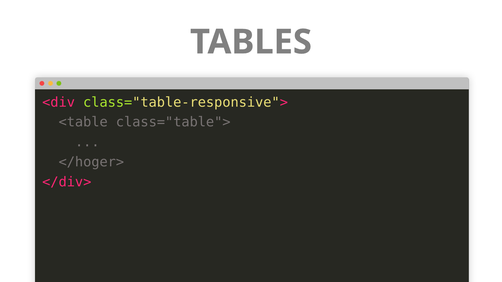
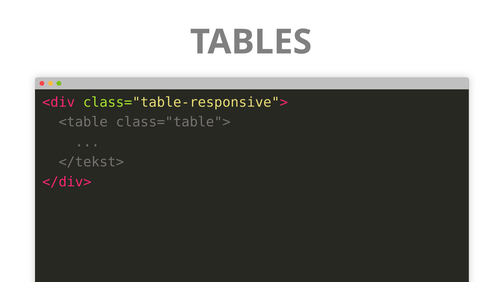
</hoger>: </hoger> -> </tekst>
